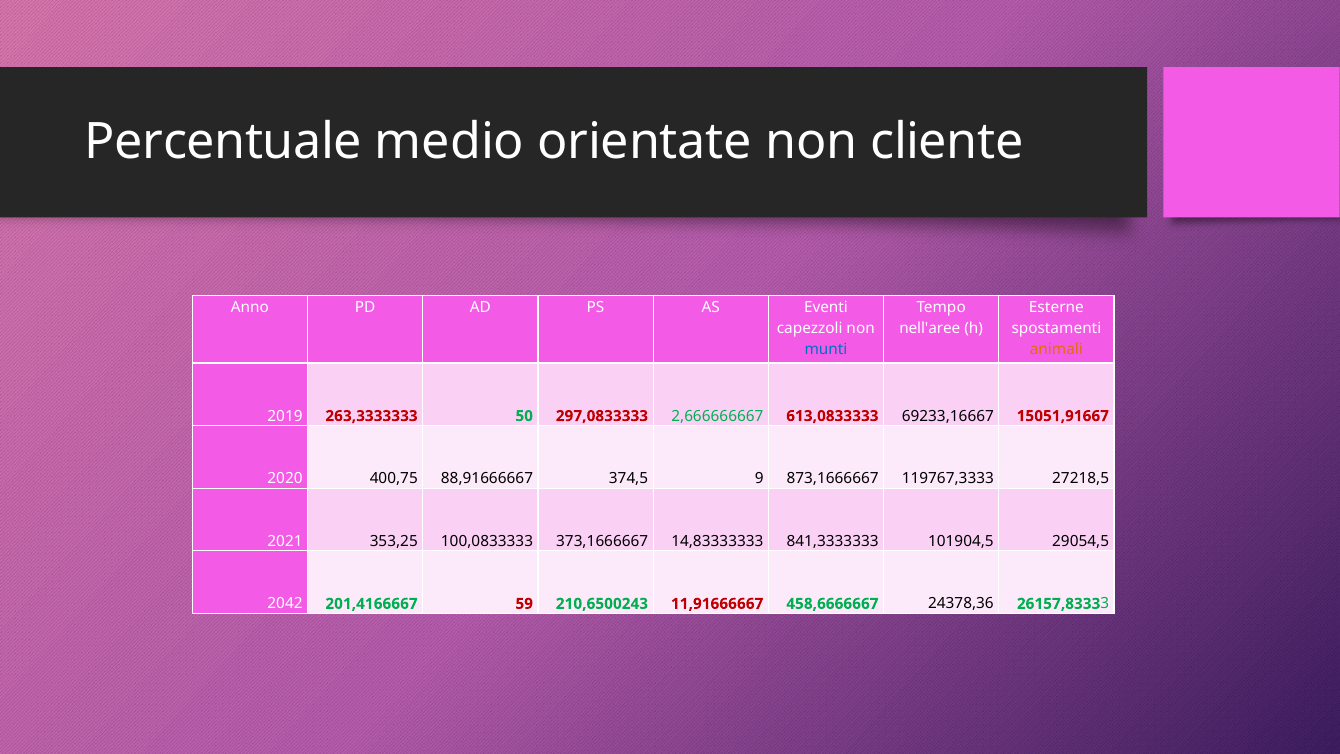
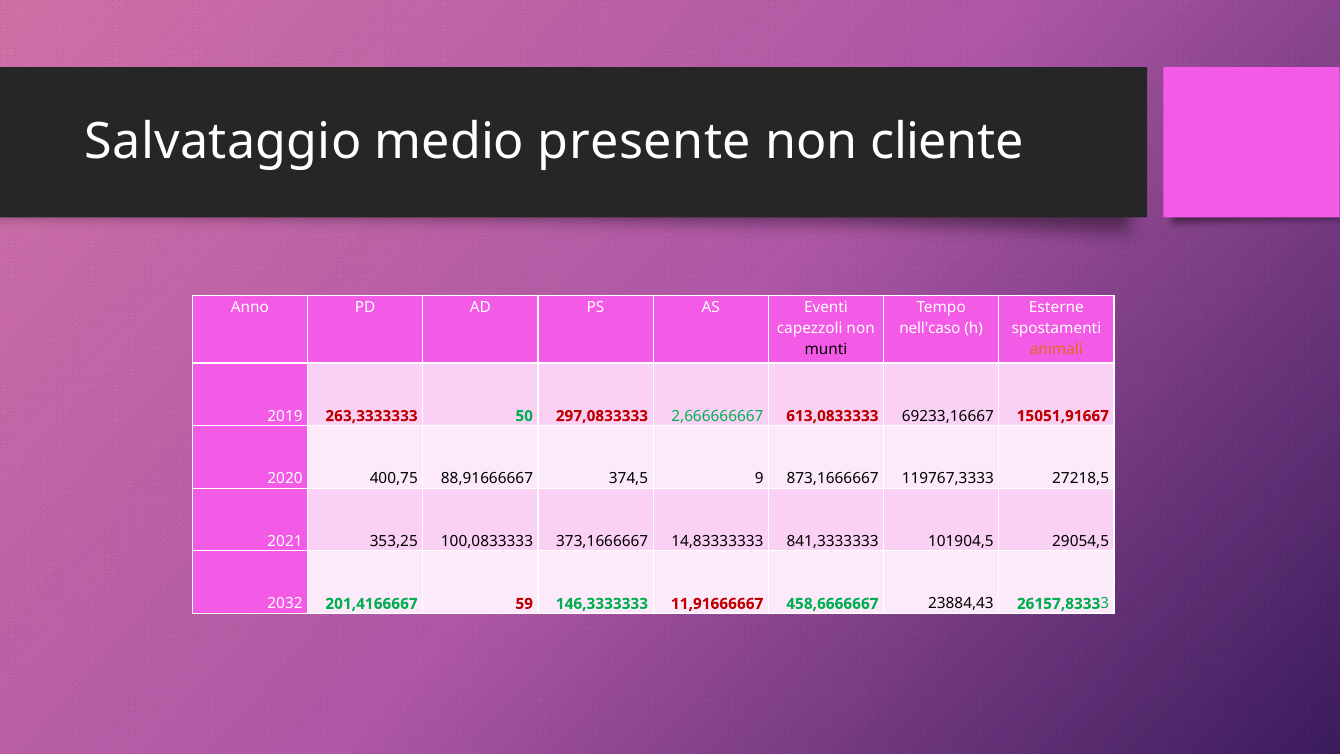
Percentuale: Percentuale -> Salvataggio
orientate: orientate -> presente
nell'aree: nell'aree -> nell'caso
munti colour: blue -> black
2042: 2042 -> 2032
210,6500243: 210,6500243 -> 146,3333333
24378,36: 24378,36 -> 23884,43
